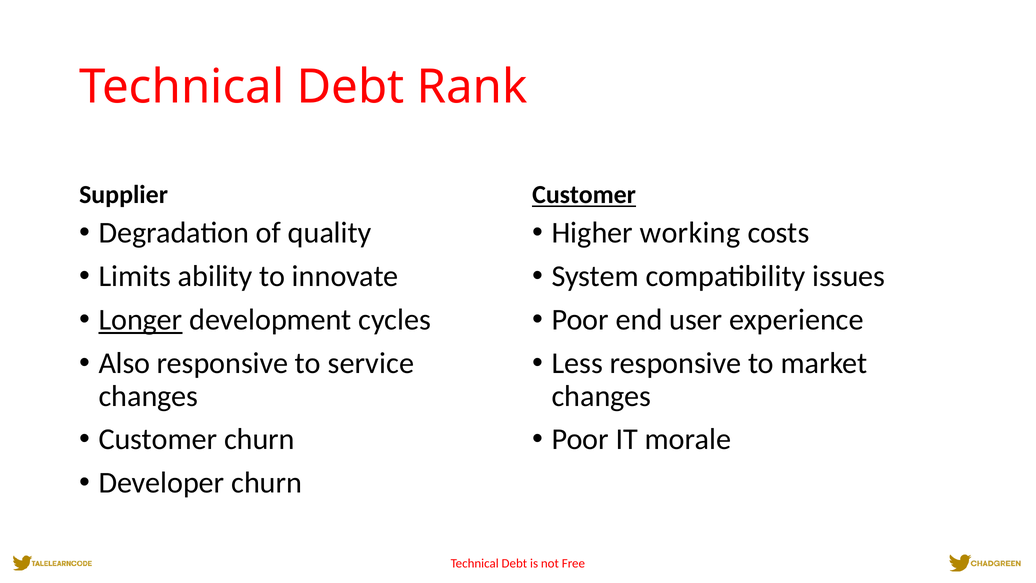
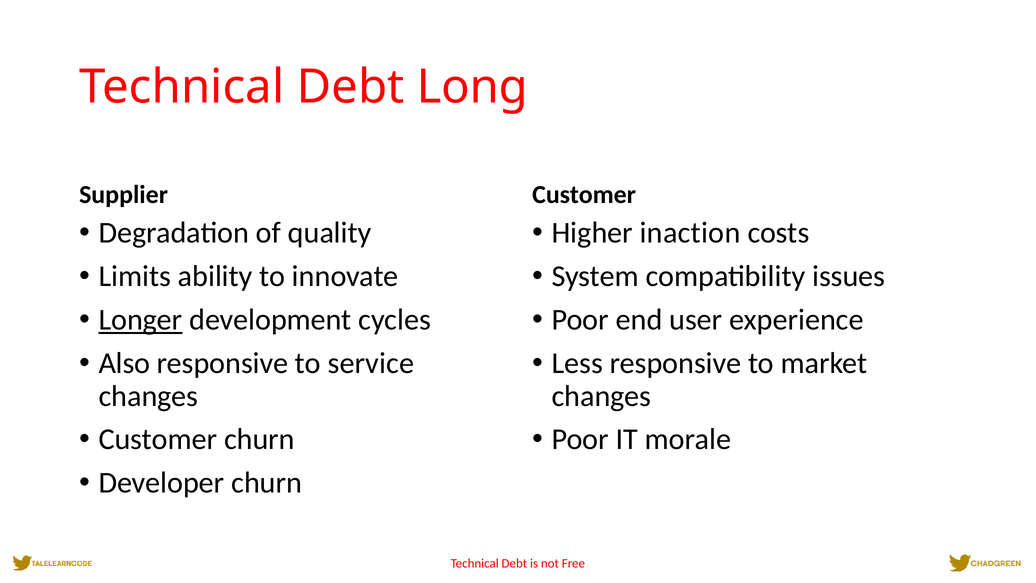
Rank: Rank -> Long
Customer at (584, 195) underline: present -> none
working: working -> inaction
